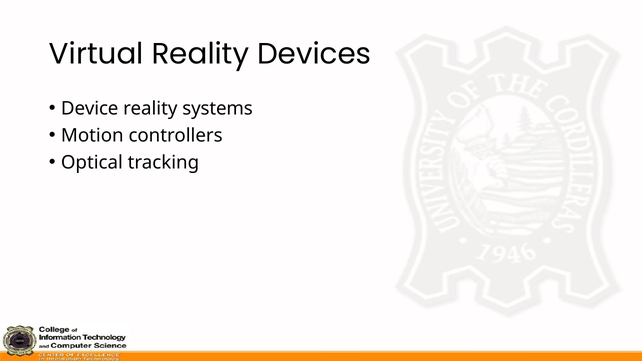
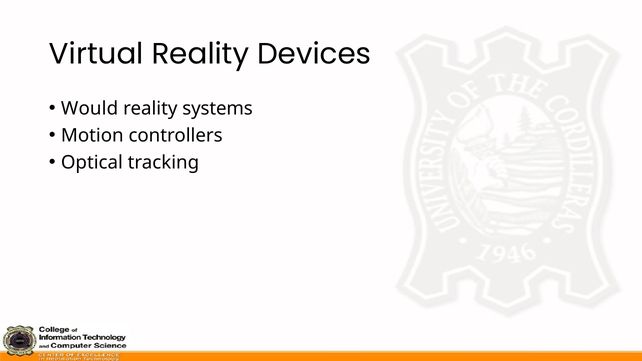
Device: Device -> Would
